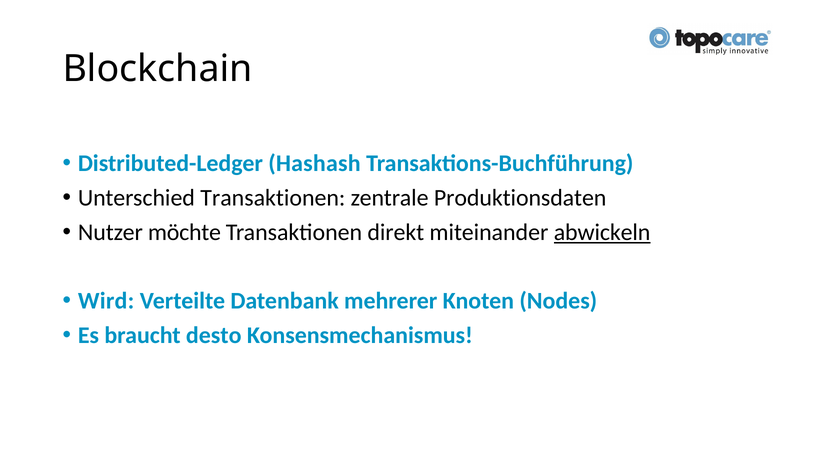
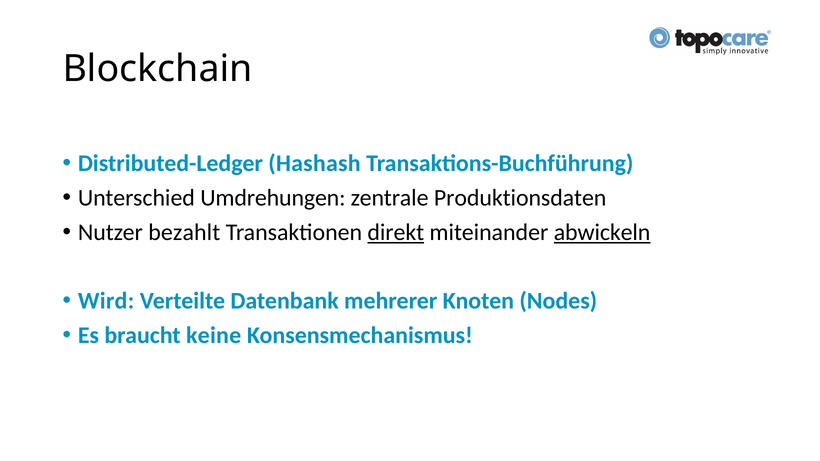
Unterschied Transaktionen: Transaktionen -> Umdrehungen
möchte: möchte -> bezahlt
direkt underline: none -> present
desto: desto -> keine
